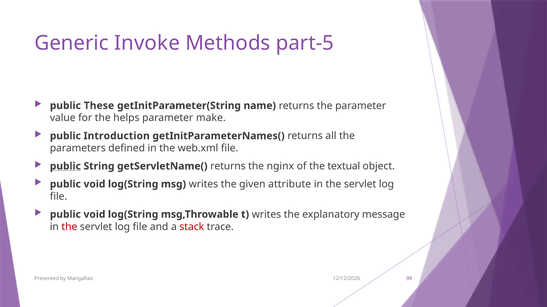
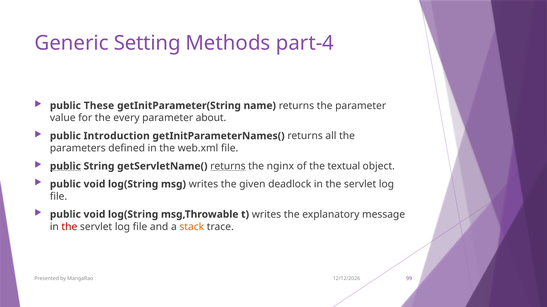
Invoke: Invoke -> Setting
part-5: part-5 -> part-4
helps: helps -> every
make: make -> about
returns at (228, 166) underline: none -> present
attribute: attribute -> deadlock
stack colour: red -> orange
